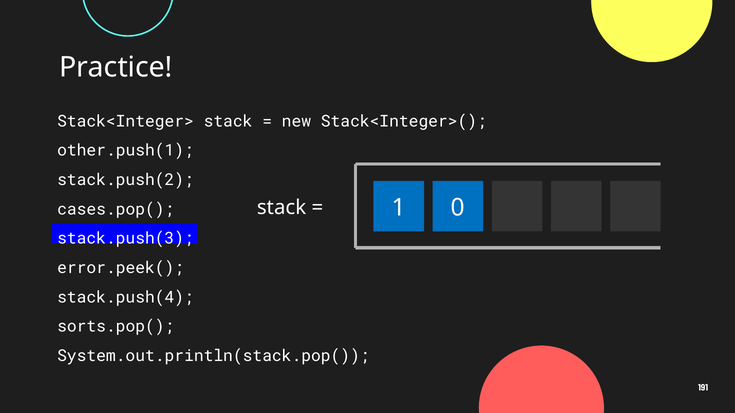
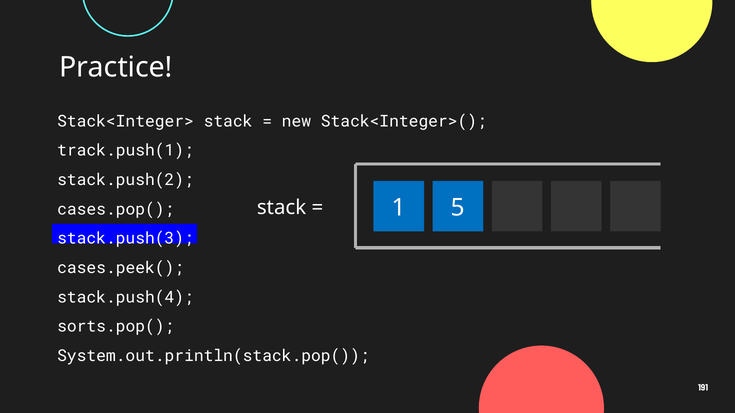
other.push(1: other.push(1 -> track.push(1
0: 0 -> 5
error.peek(: error.peek( -> cases.peek(
